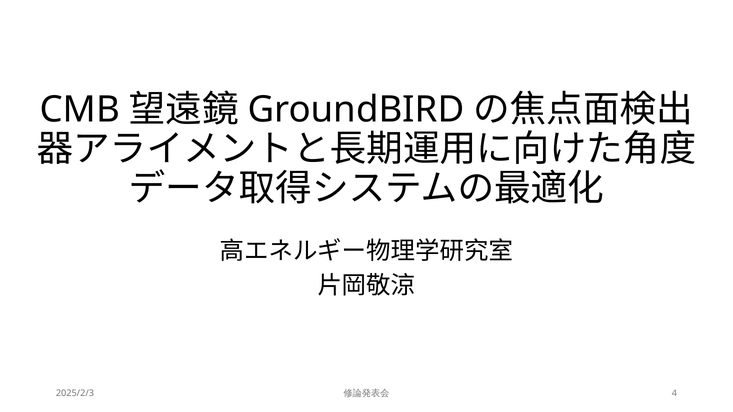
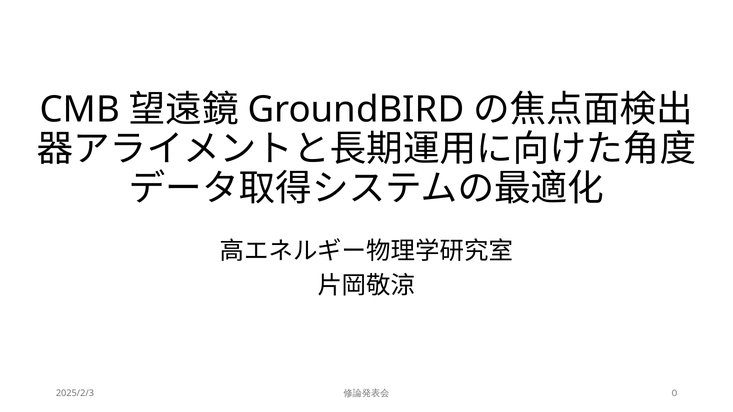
4: 4 -> 0
